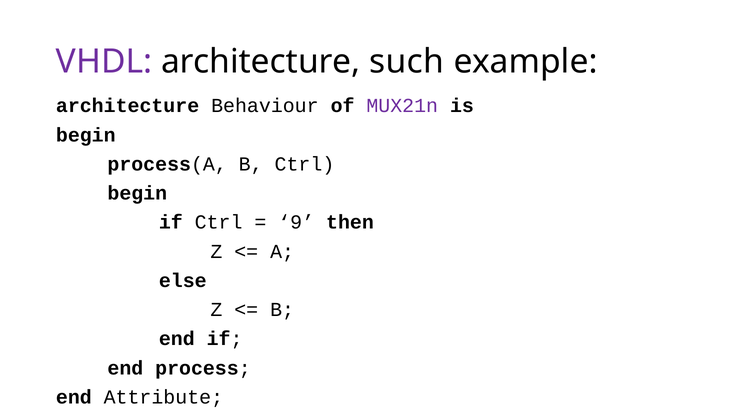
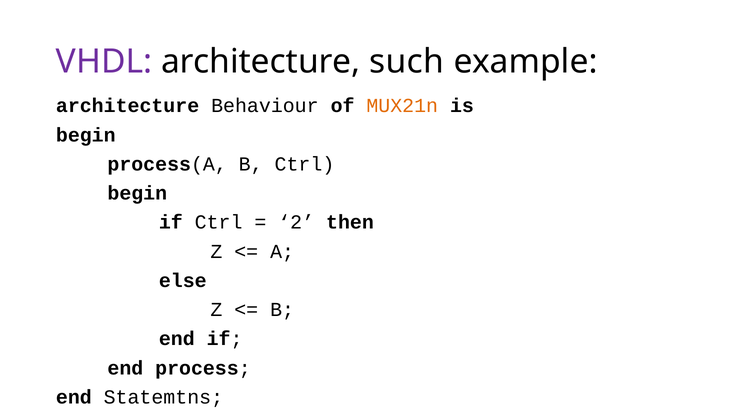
MUX21n colour: purple -> orange
9: 9 -> 2
Attribute: Attribute -> Statemtns
